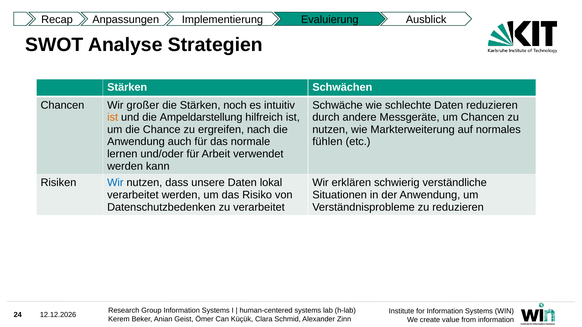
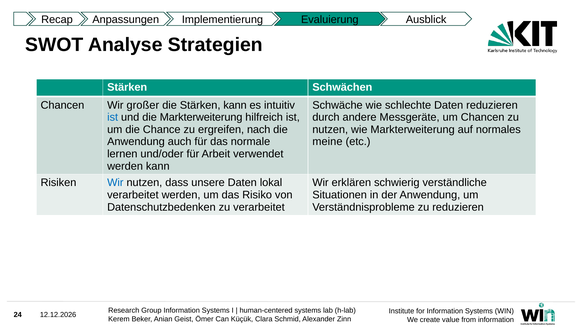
Stärken noch: noch -> kann
ist at (113, 117) colour: orange -> blue
die Ampeldarstellung: Ampeldarstellung -> Markterweiterung
fühlen: fühlen -> meine
